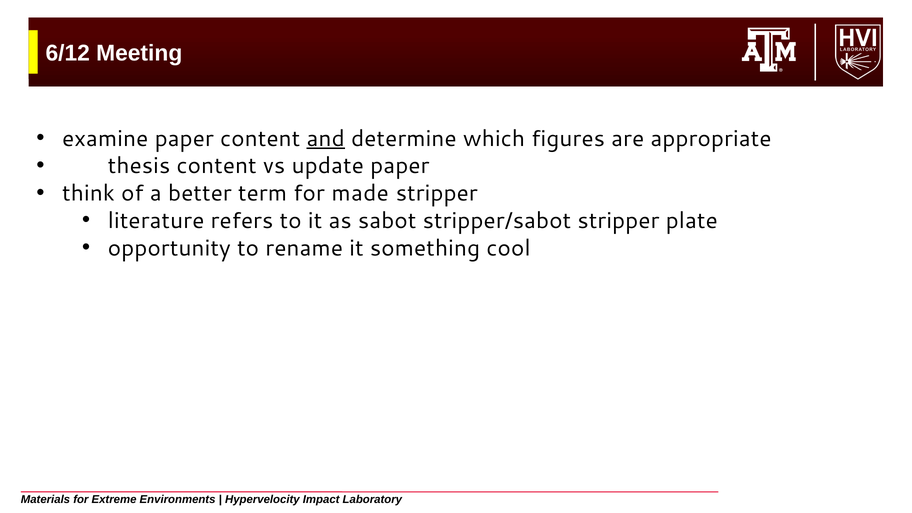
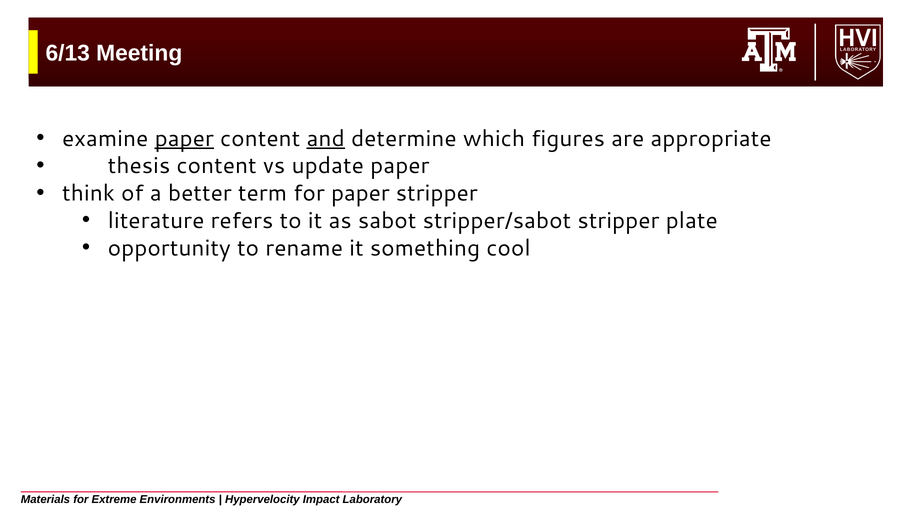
6/12: 6/12 -> 6/13
paper at (184, 139) underline: none -> present
for made: made -> paper
